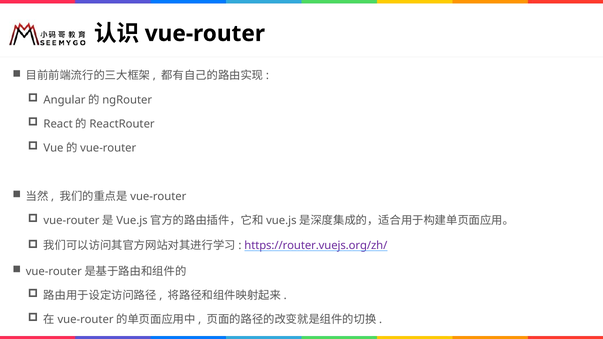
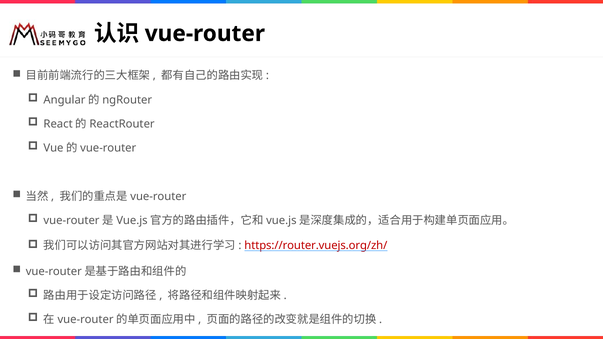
https://router.vuejs.org/zh/ colour: purple -> red
